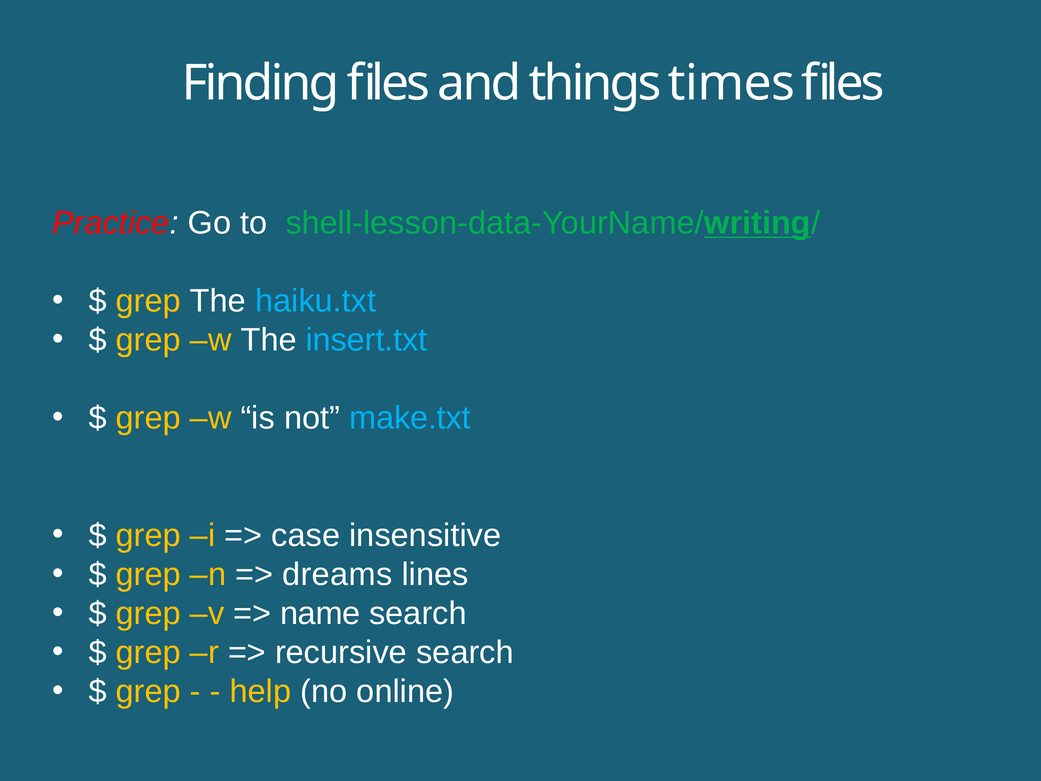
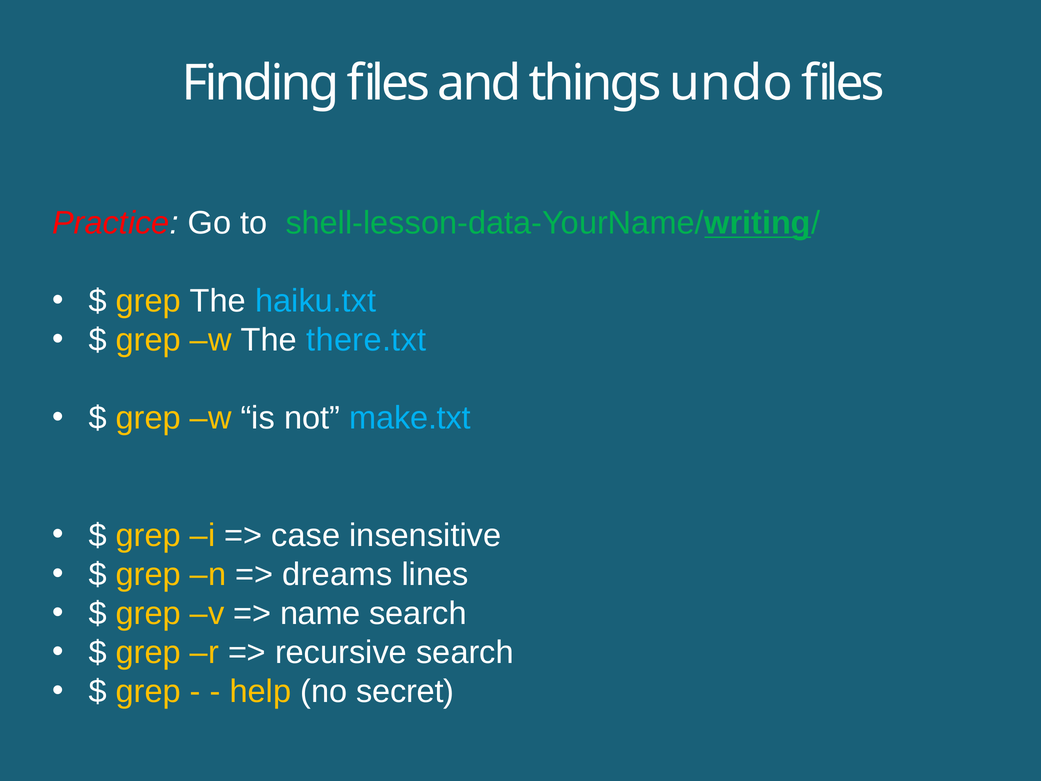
times: times -> undo
insert.txt: insert.txt -> there.txt
online: online -> secret
